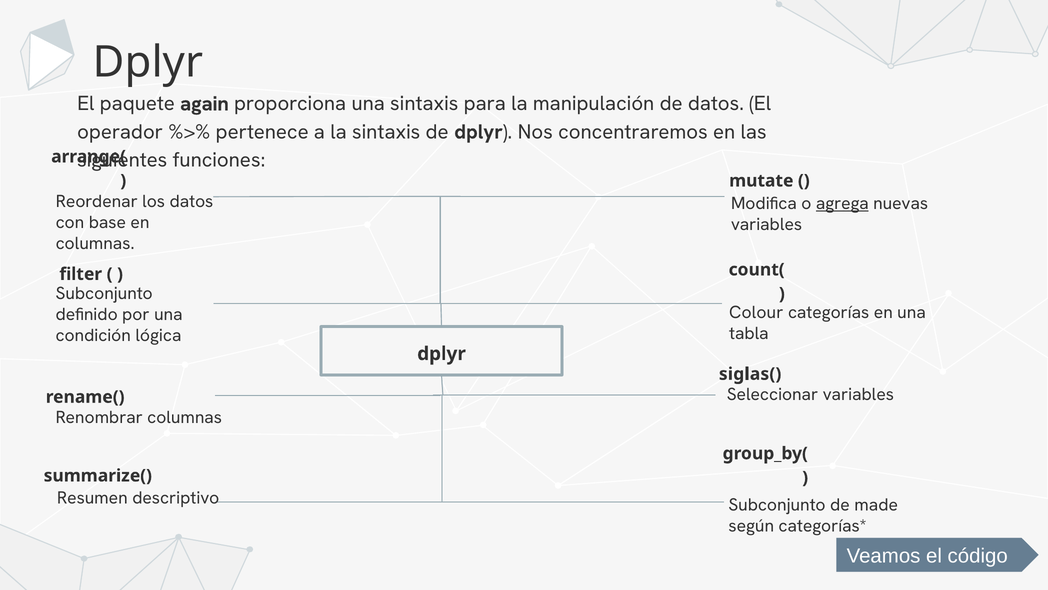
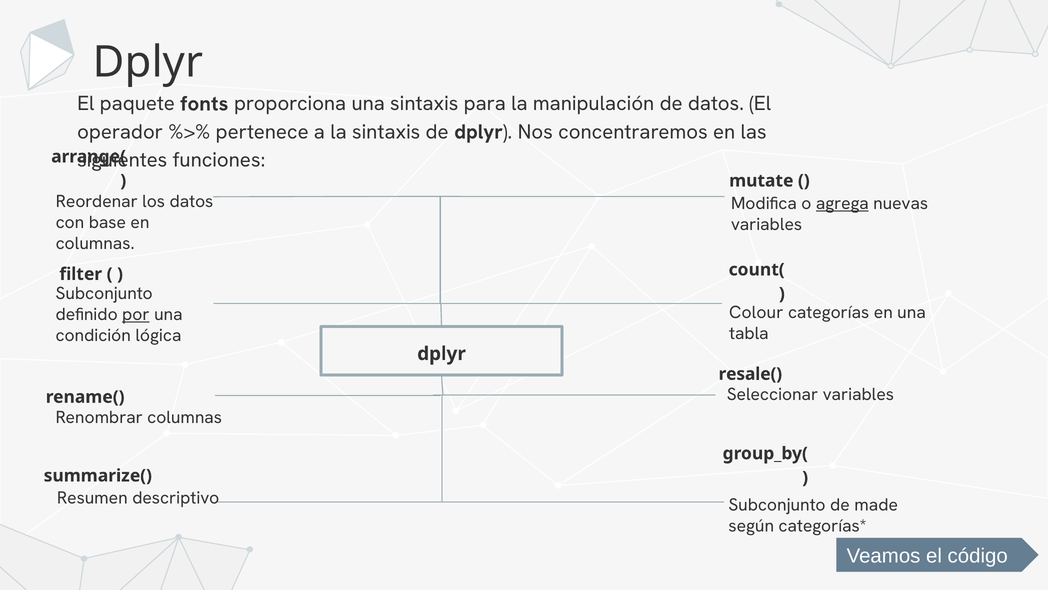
again: again -> fonts
por underline: none -> present
siglas(: siglas( -> resale(
